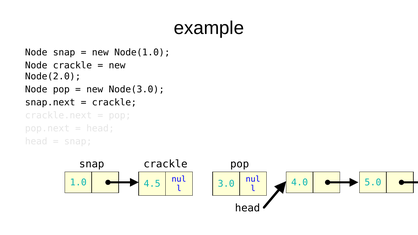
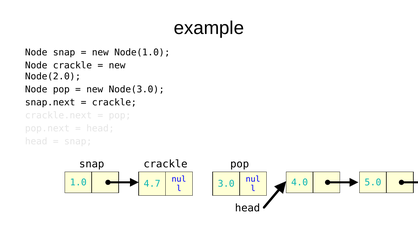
4.5: 4.5 -> 4.7
